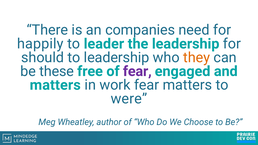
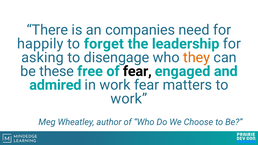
leader: leader -> forget
should: should -> asking
to leadership: leadership -> disengage
fear at (137, 71) colour: purple -> black
matters at (55, 85): matters -> admired
were at (129, 99): were -> work
